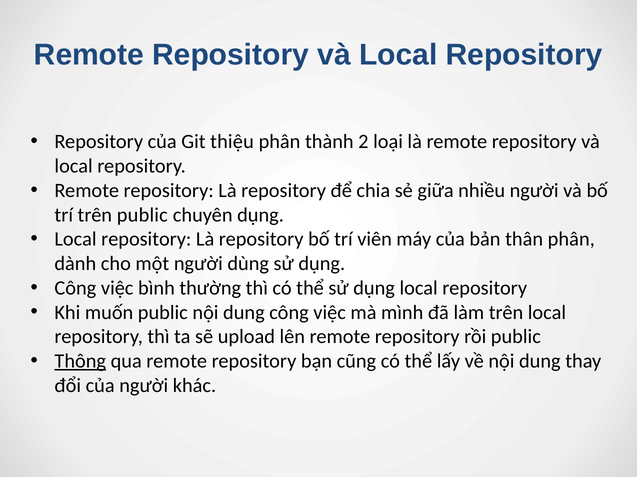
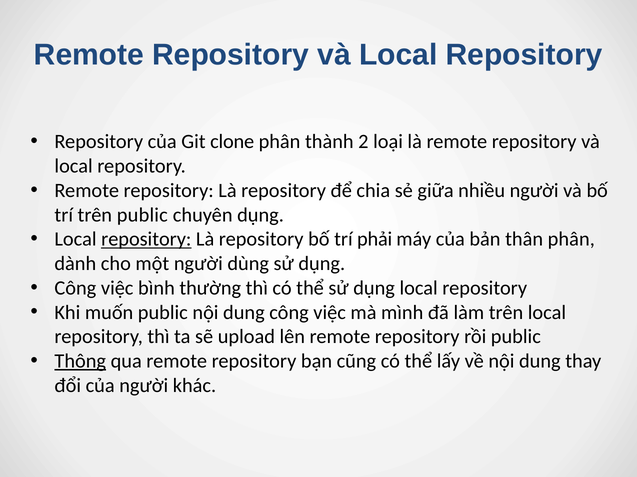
thiệu: thiệu -> clone
repository at (146, 240) underline: none -> present
viên: viên -> phải
